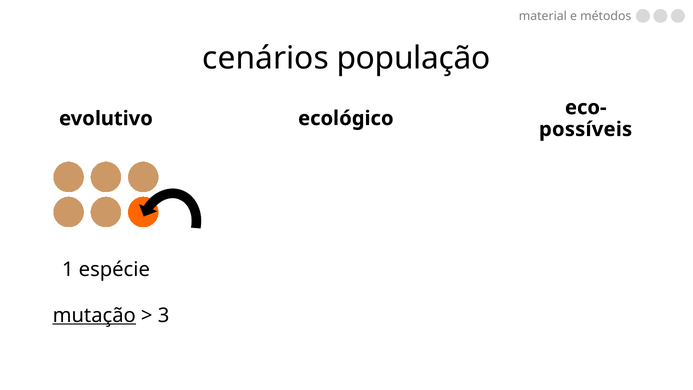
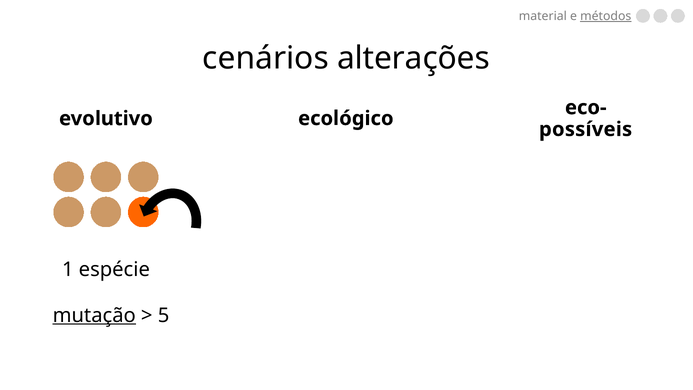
métodos underline: none -> present
população: população -> alterações
3: 3 -> 5
